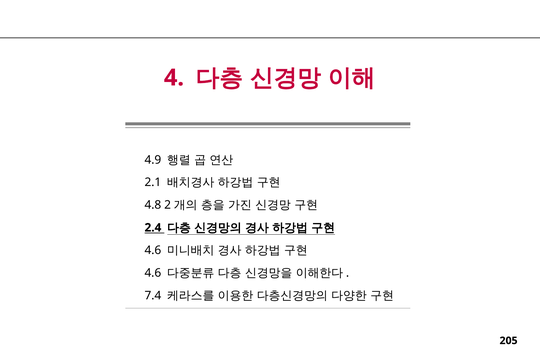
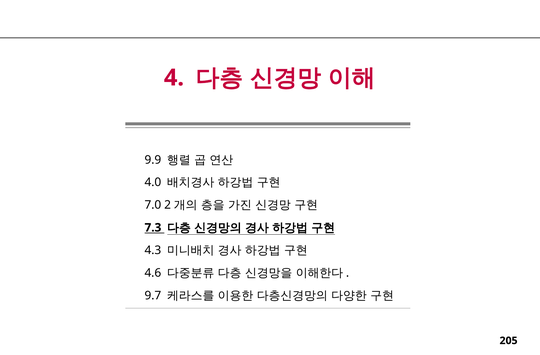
4.9: 4.9 -> 9.9
2.1: 2.1 -> 4.0
4.8: 4.8 -> 7.0
2.4: 2.4 -> 7.3
4.6 at (153, 250): 4.6 -> 4.3
7.4: 7.4 -> 9.7
